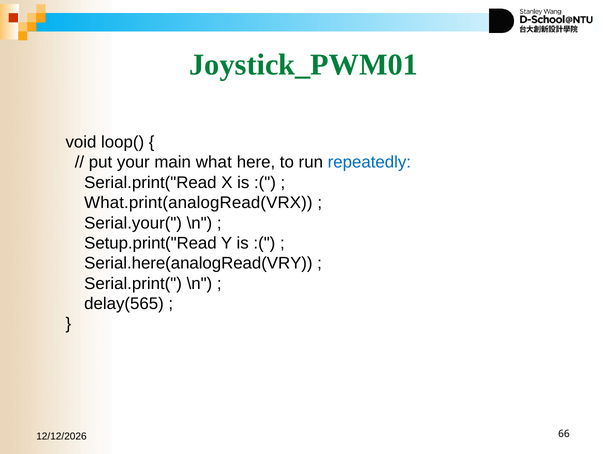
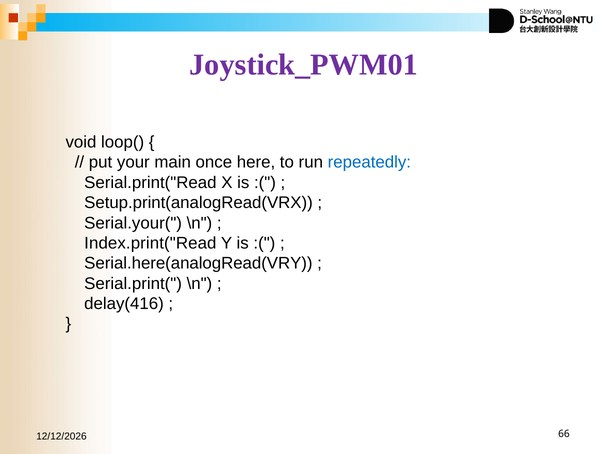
Joystick_PWM01 colour: green -> purple
what: what -> once
What.print(analogRead(VRX: What.print(analogRead(VRX -> Setup.print(analogRead(VRX
Setup.print("Read: Setup.print("Read -> Index.print("Read
delay(565: delay(565 -> delay(416
